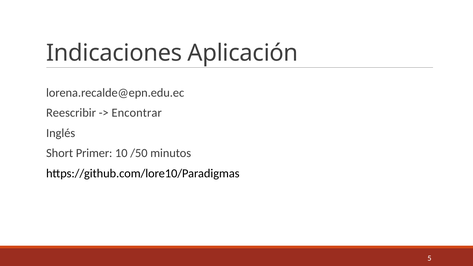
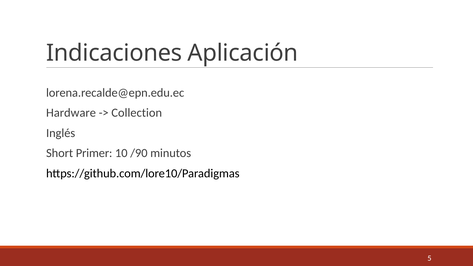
Reescribir: Reescribir -> Hardware
Encontrar: Encontrar -> Collection
/50: /50 -> /90
